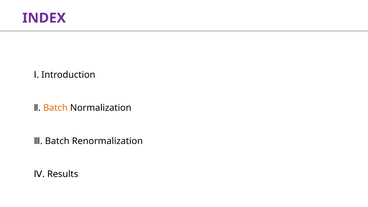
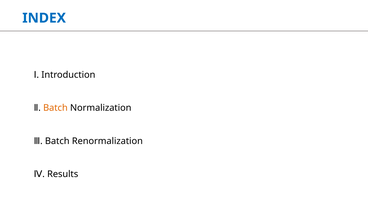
INDEX colour: purple -> blue
